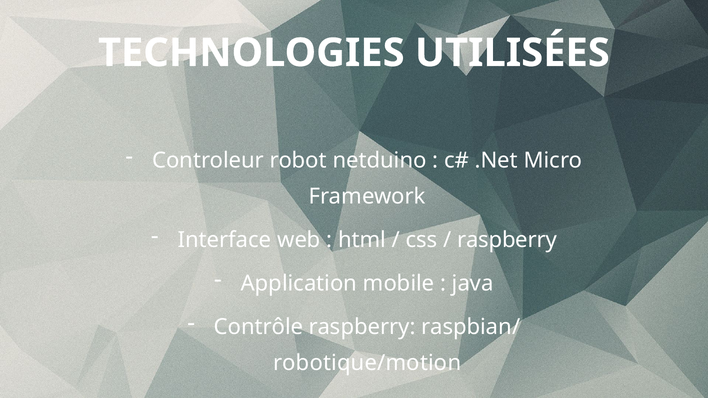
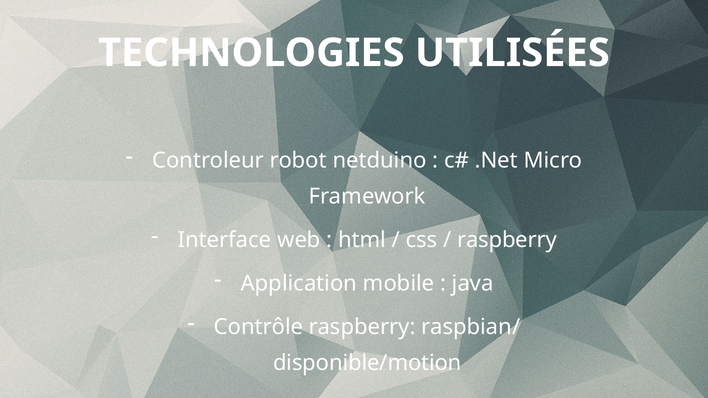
robotique/motion: robotique/motion -> disponible/motion
